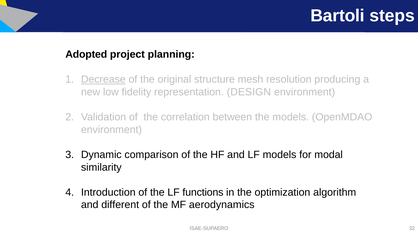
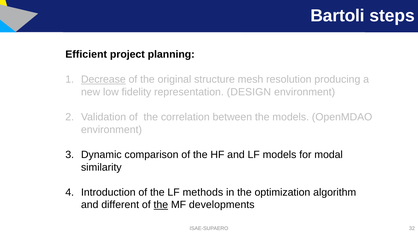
Adopted: Adopted -> Efficient
functions: functions -> methods
the at (161, 205) underline: none -> present
aerodynamics: aerodynamics -> developments
